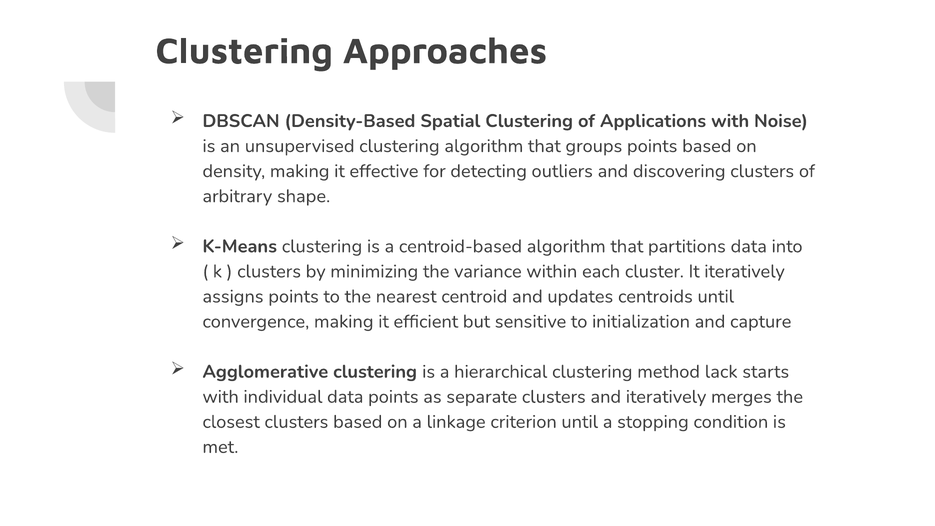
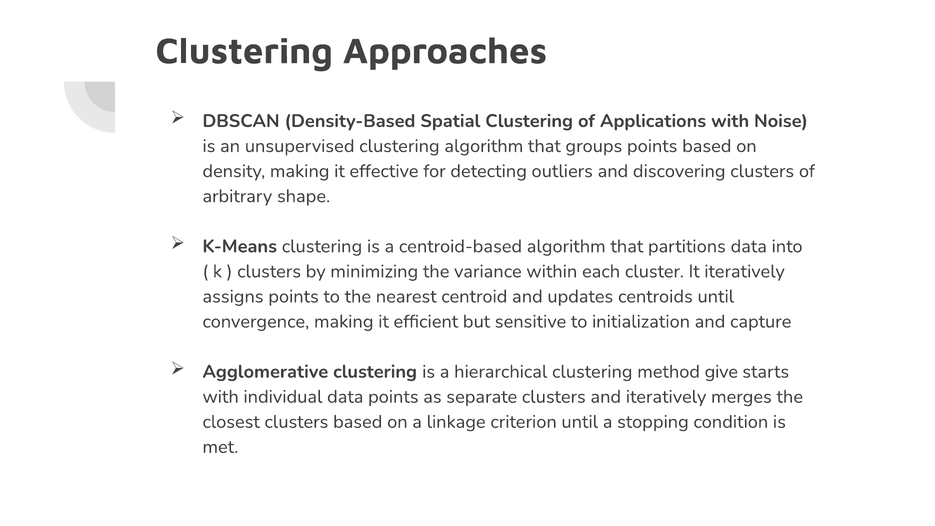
lack: lack -> give
